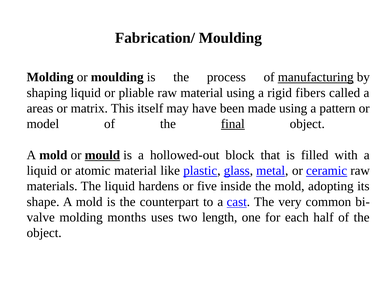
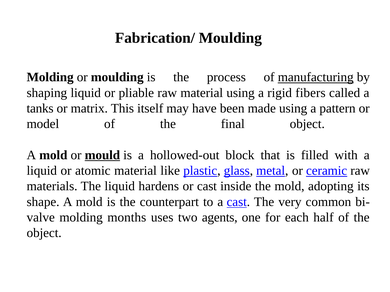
areas: areas -> tanks
final underline: present -> none
or five: five -> cast
length: length -> agents
